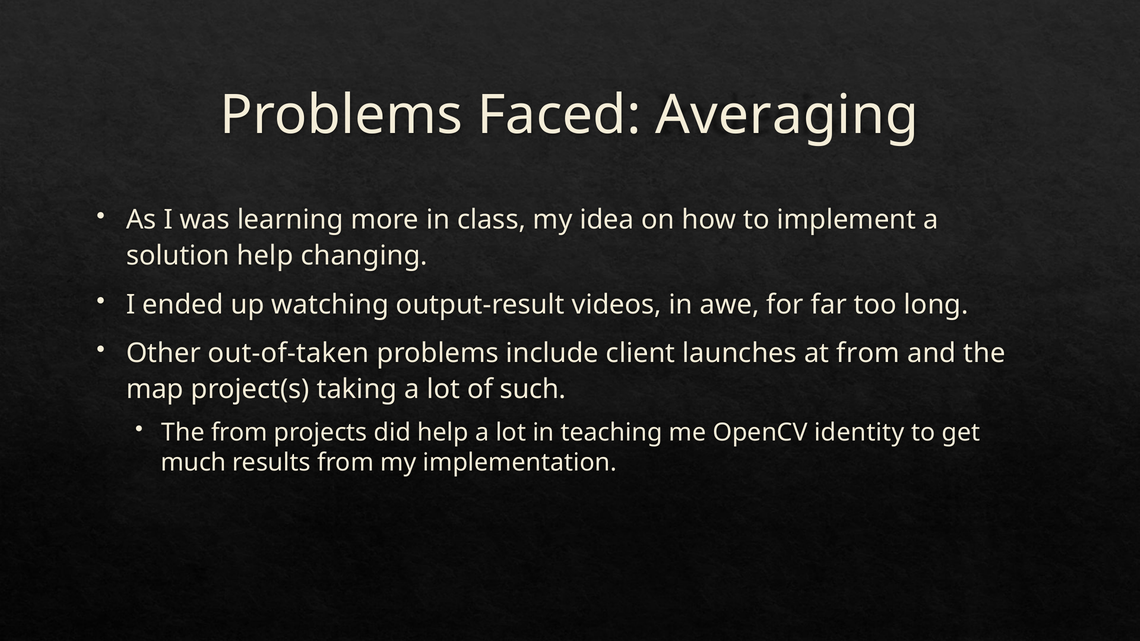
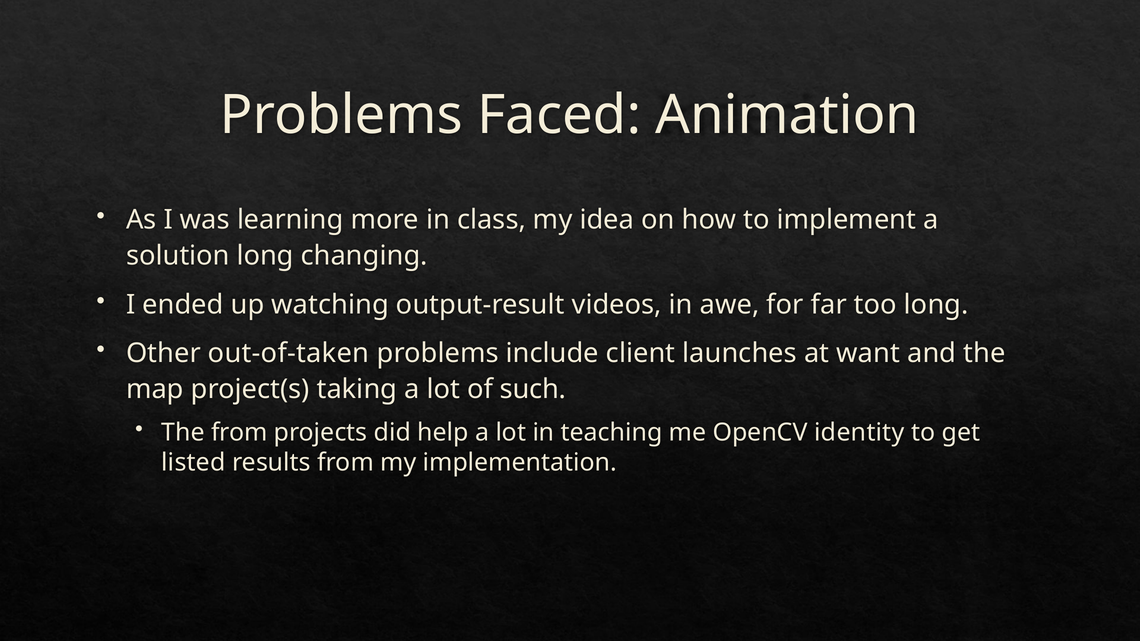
Averaging: Averaging -> Animation
solution help: help -> long
at from: from -> want
much: much -> listed
